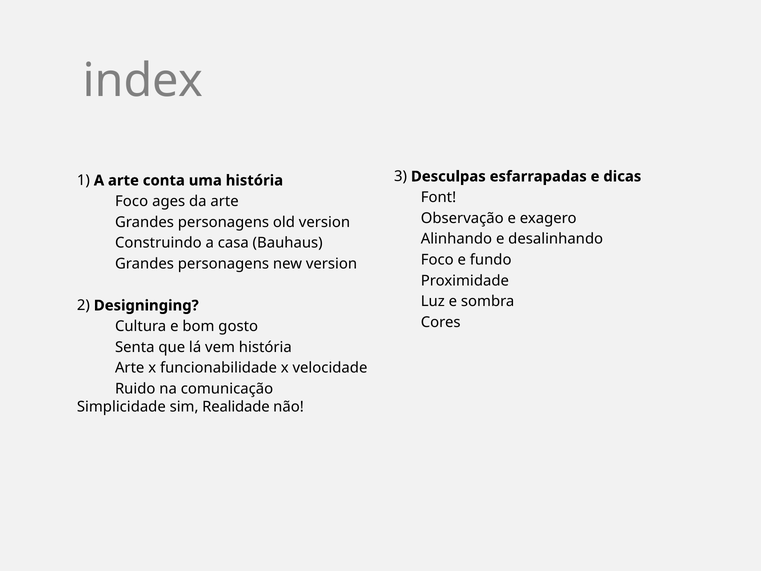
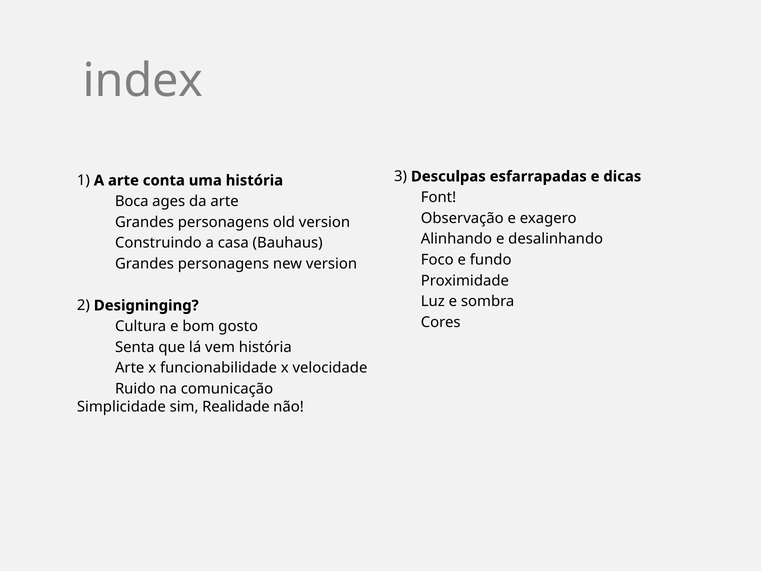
Foco at (132, 201): Foco -> Boca
